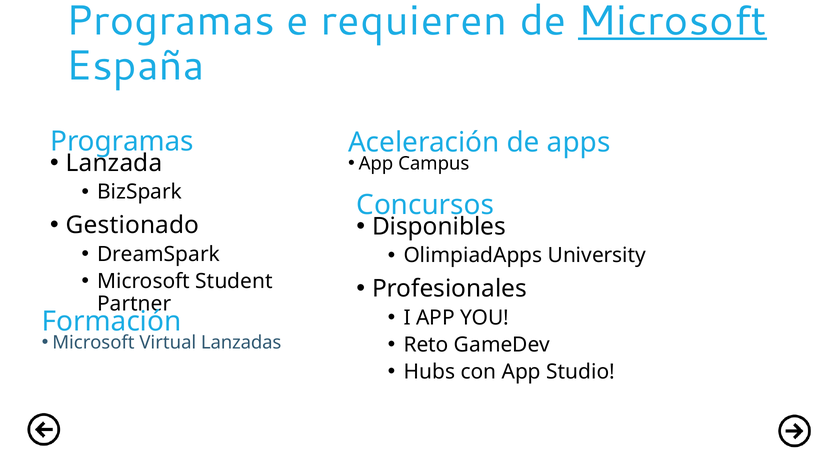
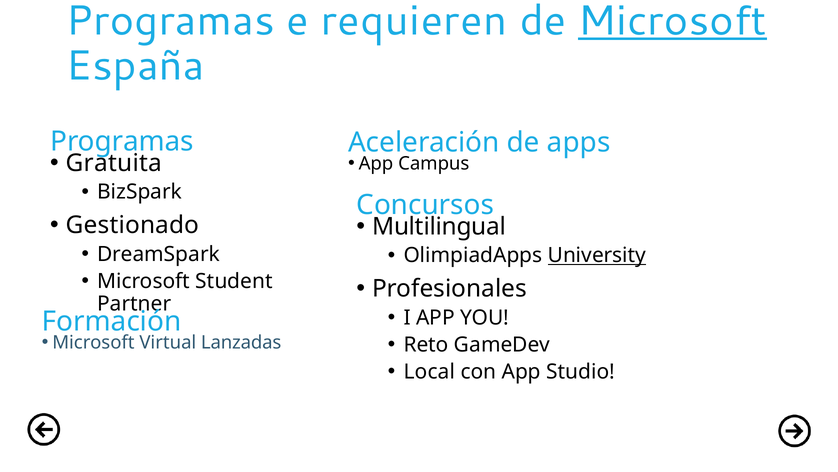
Lanzada: Lanzada -> Gratuita
Disponibles: Disponibles -> Multilingual
University underline: none -> present
Hubs: Hubs -> Local
